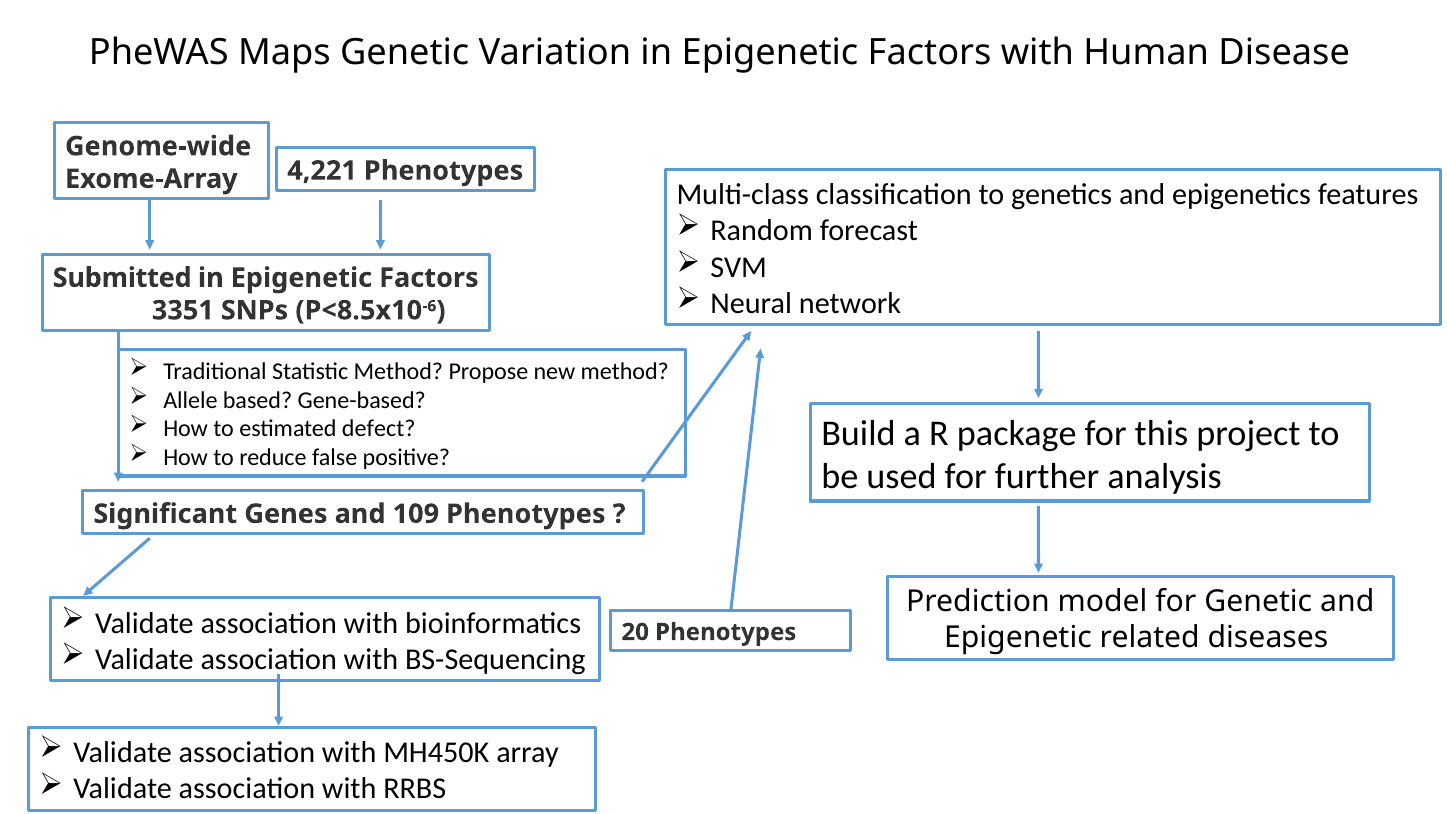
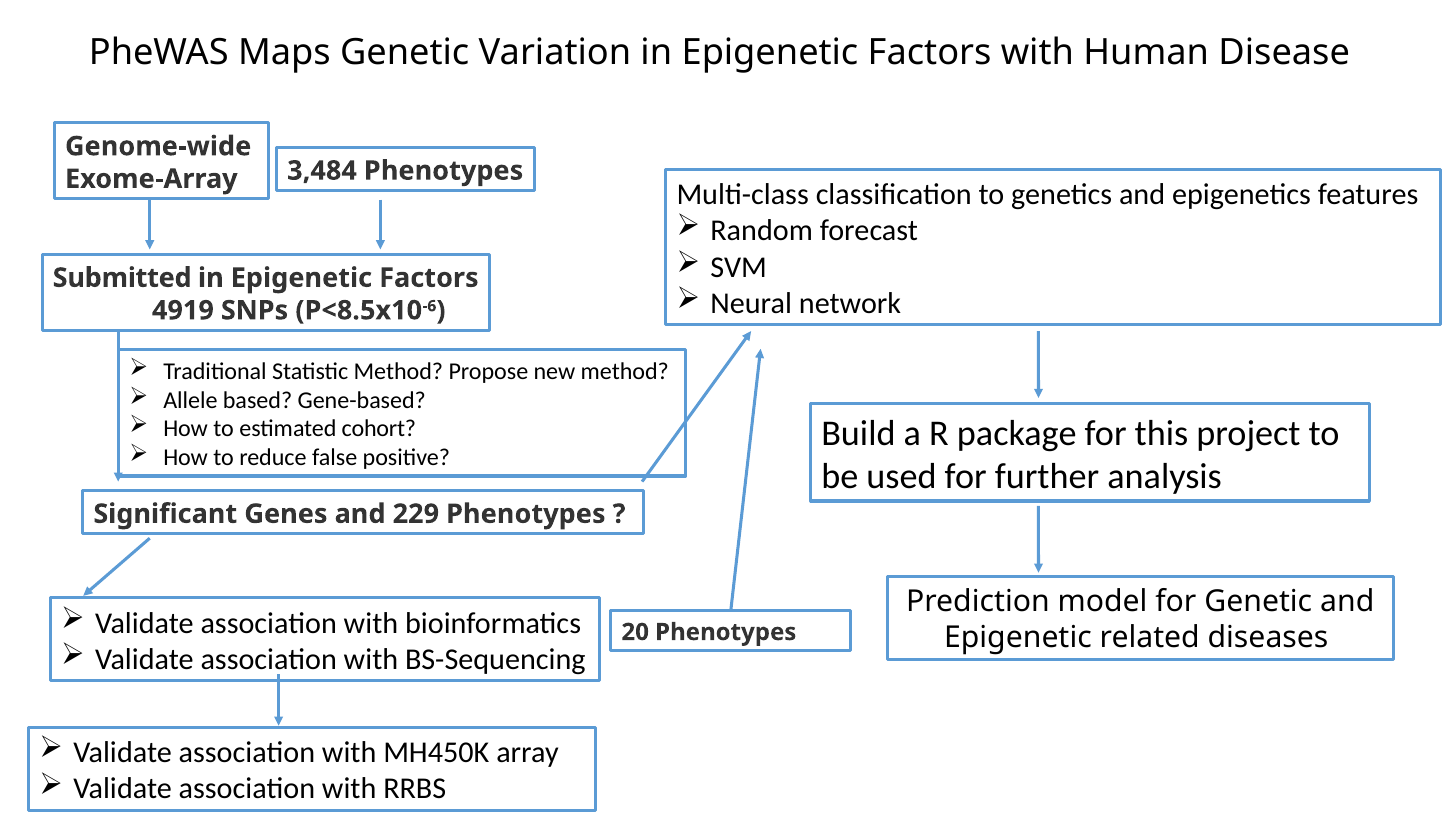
4,221: 4,221 -> 3,484
3351: 3351 -> 4919
defect: defect -> cohort
109: 109 -> 229
